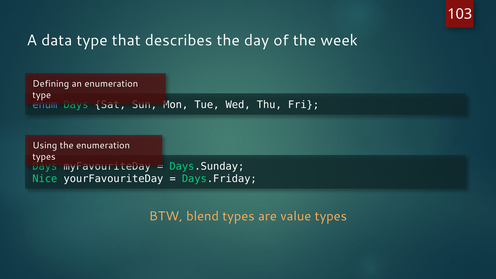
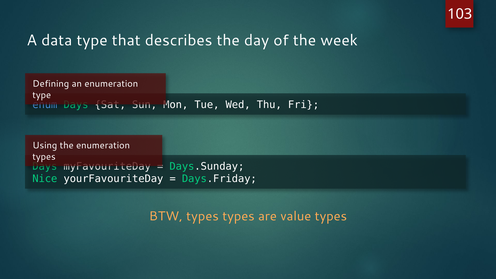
BTW blend: blend -> types
